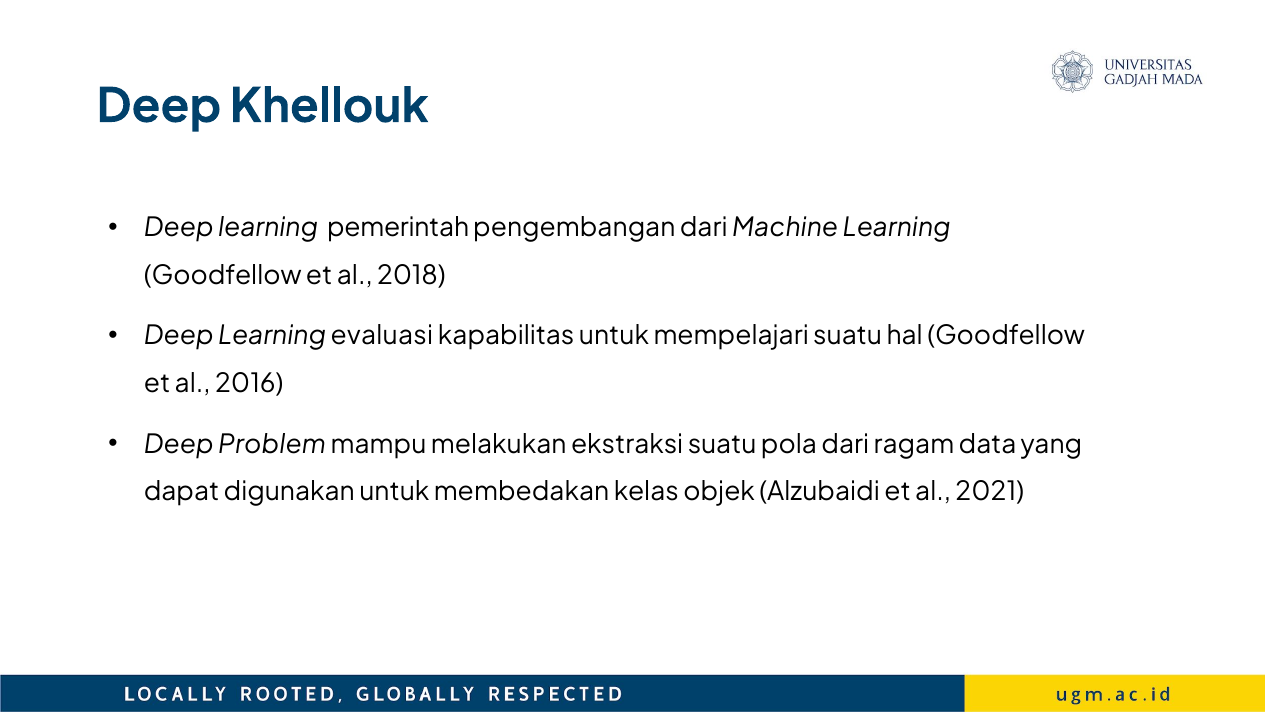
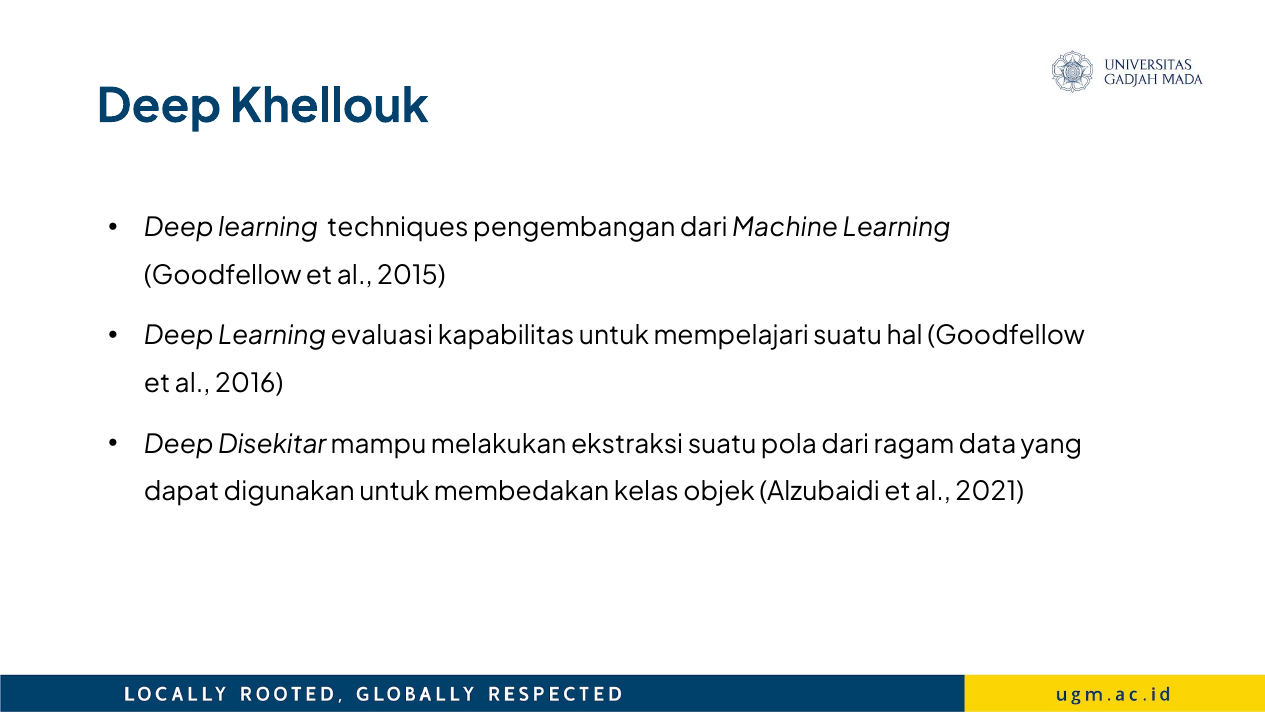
pemerintah: pemerintah -> techniques
2018: 2018 -> 2015
Problem: Problem -> Disekitar
